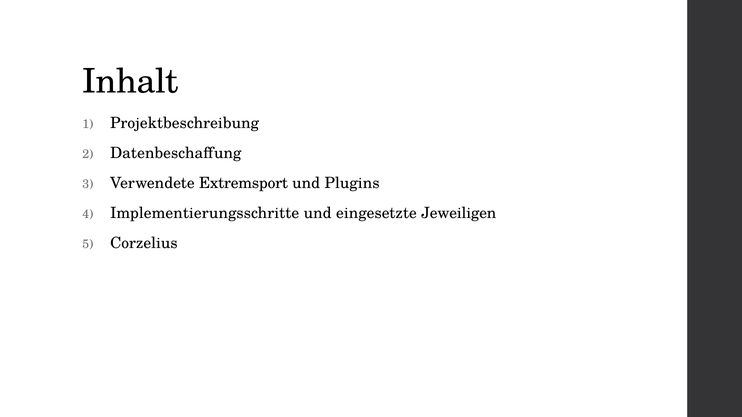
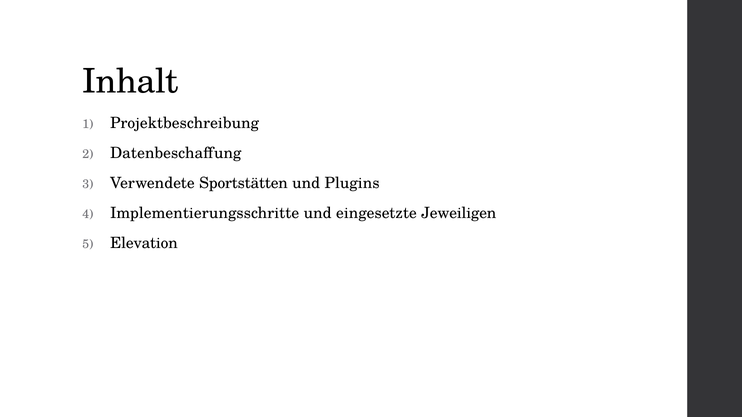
Extremsport: Extremsport -> Sportstätten
Corzelius: Corzelius -> Elevation
